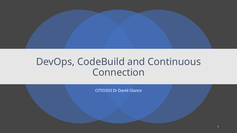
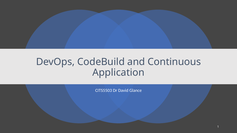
Connection: Connection -> Application
